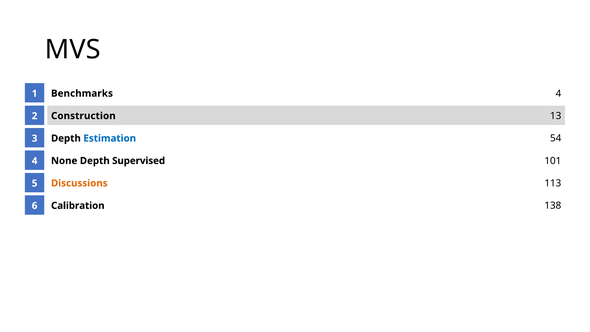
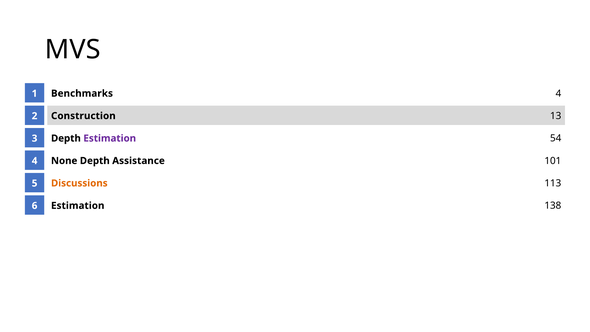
Estimation at (110, 138) colour: blue -> purple
Supervised: Supervised -> Assistance
Calibration at (78, 206): Calibration -> Estimation
